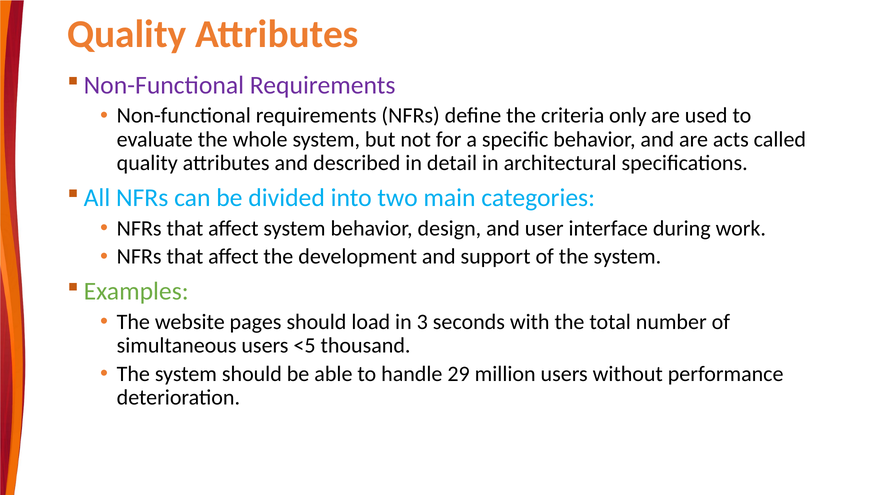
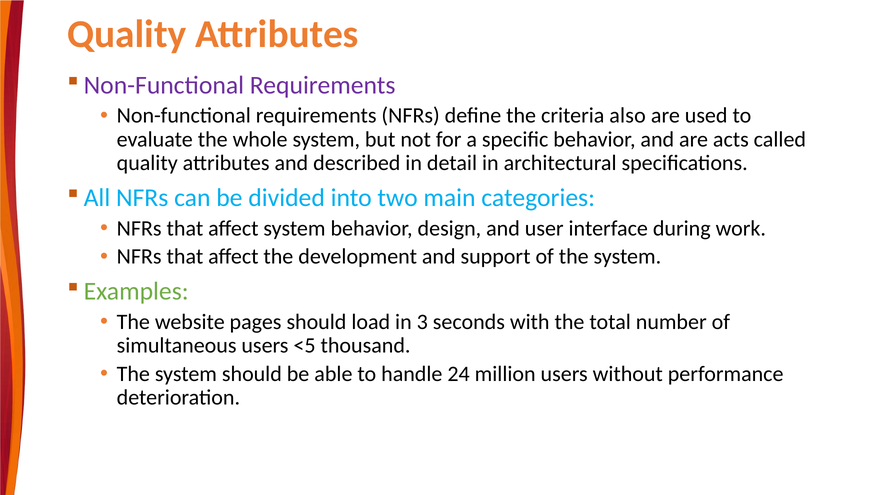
only: only -> also
29: 29 -> 24
